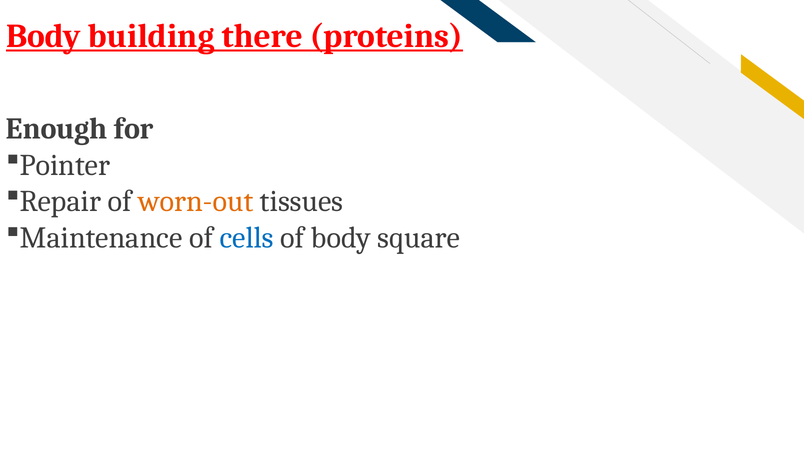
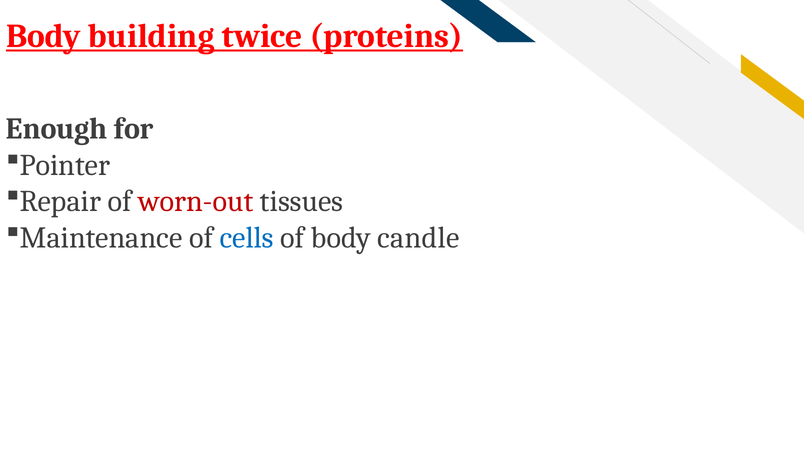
there: there -> twice
worn-out colour: orange -> red
square: square -> candle
